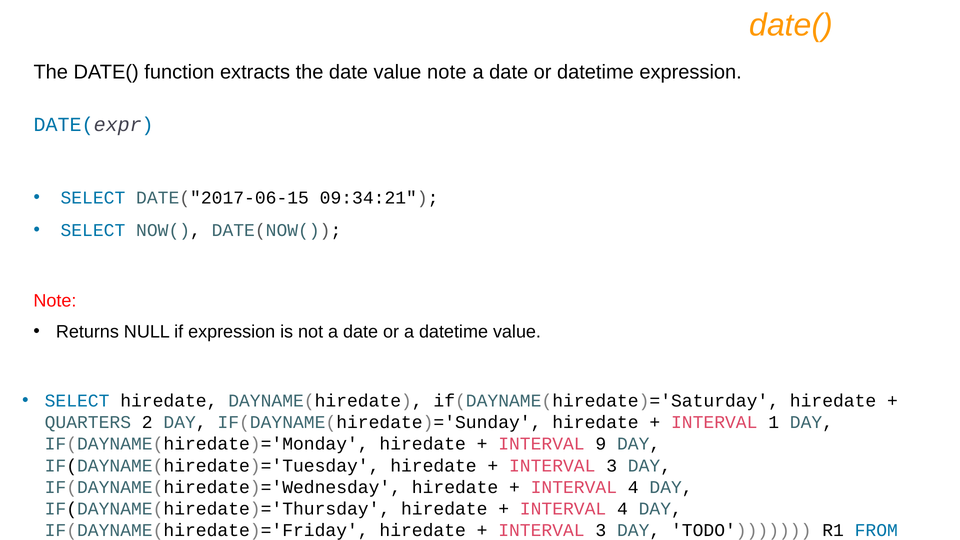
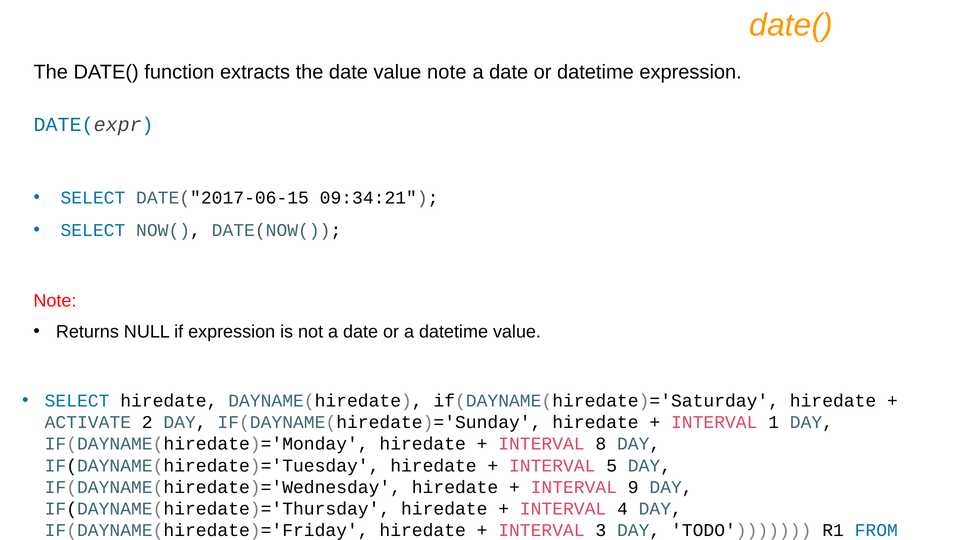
QUARTERS: QUARTERS -> ACTIVATE
9: 9 -> 8
3 at (612, 466): 3 -> 5
4 at (633, 487): 4 -> 9
